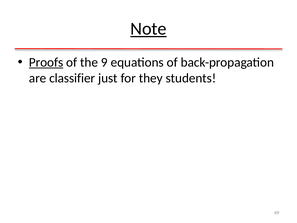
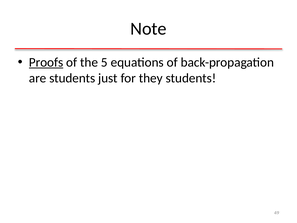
Note underline: present -> none
9: 9 -> 5
are classifier: classifier -> students
